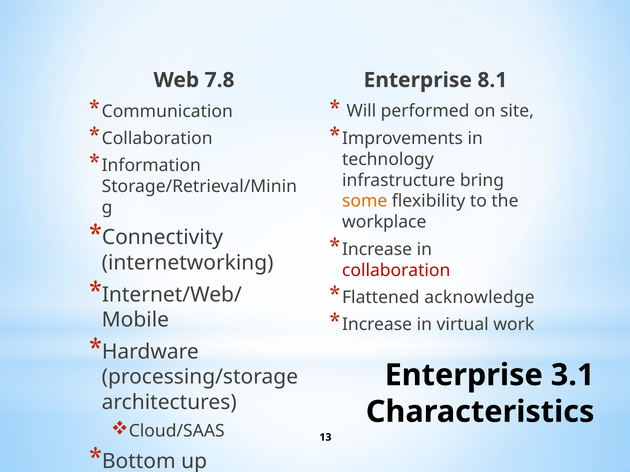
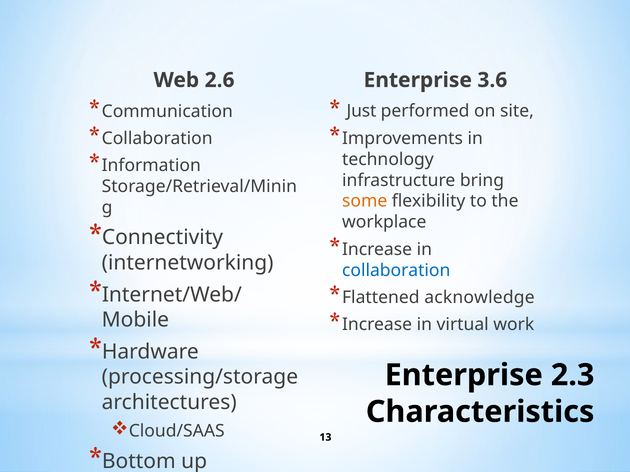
7.8: 7.8 -> 2.6
8.1: 8.1 -> 3.6
Will: Will -> Just
collaboration at (396, 271) colour: red -> blue
3.1: 3.1 -> 2.3
